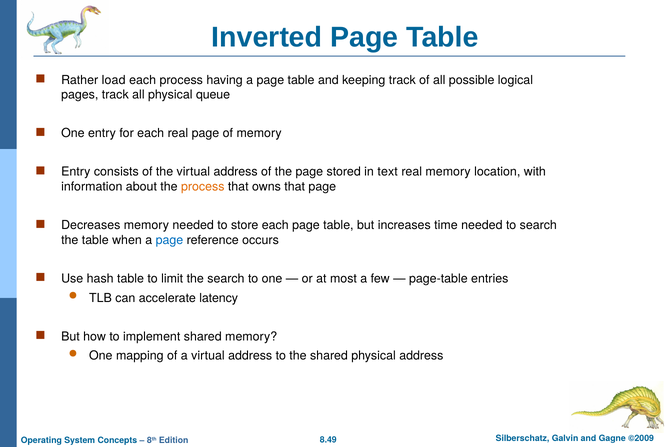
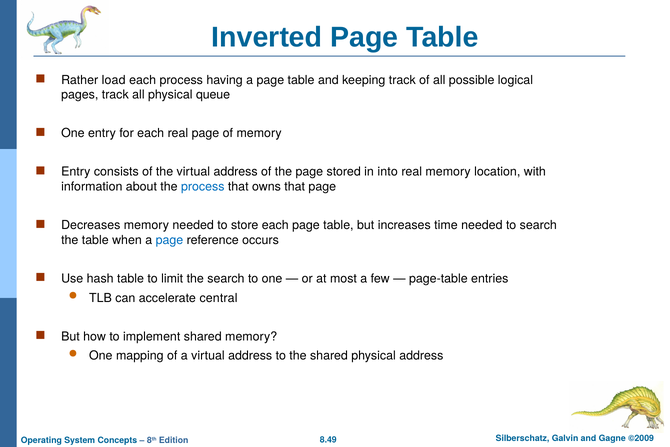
text: text -> into
process at (203, 187) colour: orange -> blue
latency: latency -> central
